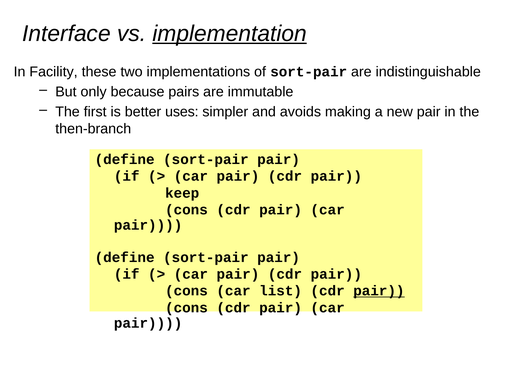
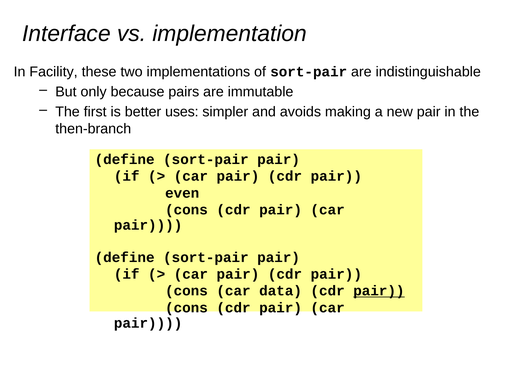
implementation underline: present -> none
keep: keep -> even
list: list -> data
